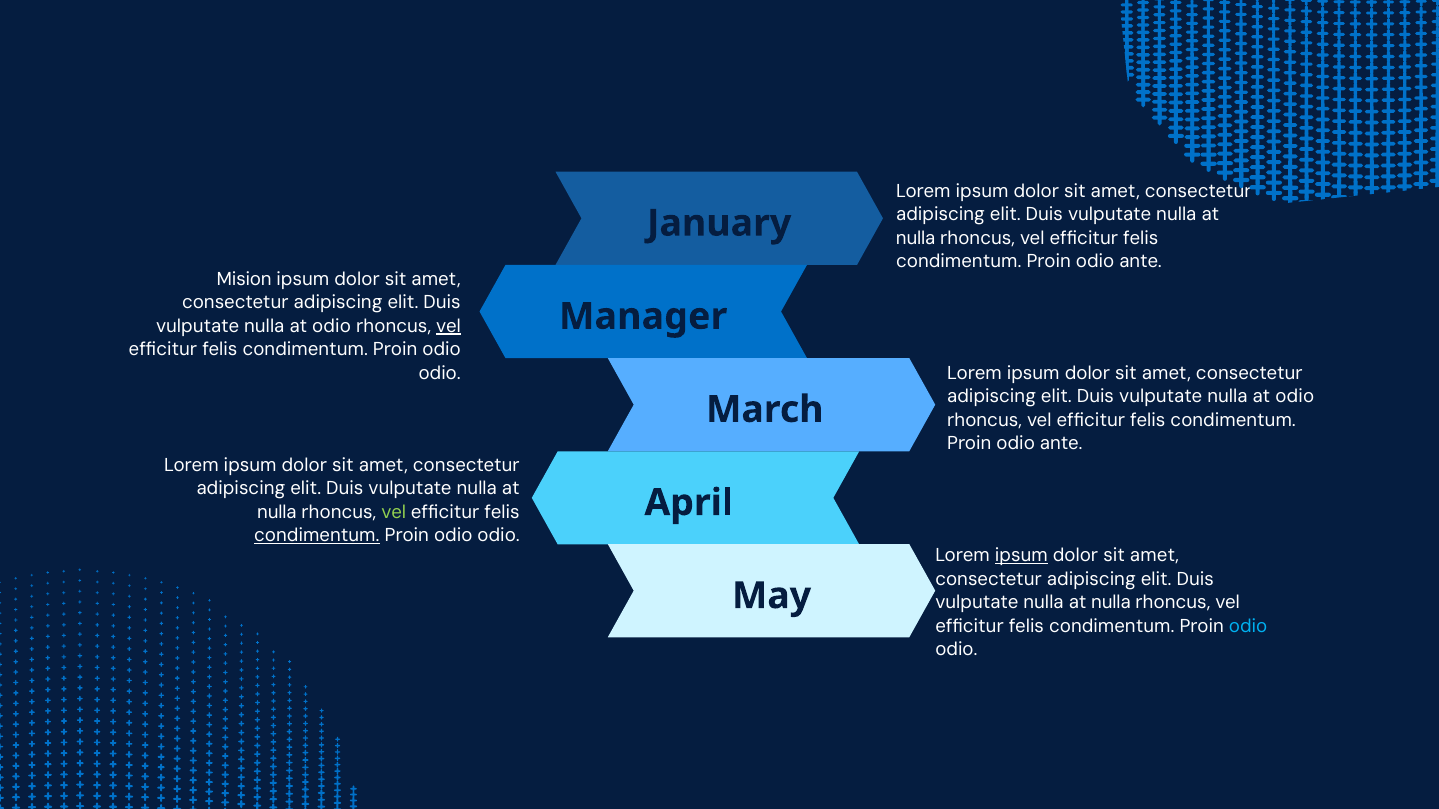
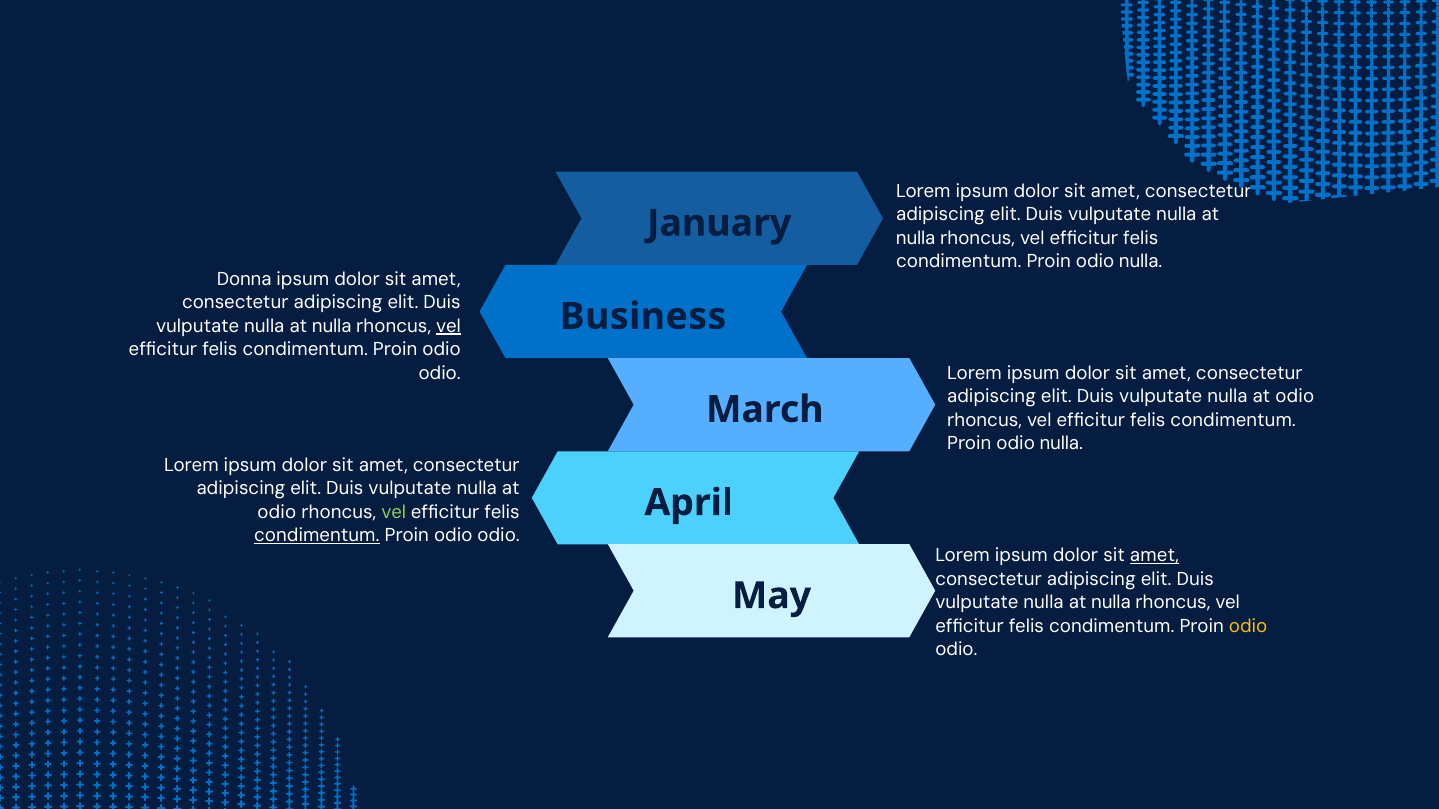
ante at (1141, 262): ante -> nulla
Mision: Mision -> Donna
Manager: Manager -> Business
odio at (332, 326): odio -> nulla
ante at (1061, 444): ante -> nulla
nulla at (277, 512): nulla -> odio
ipsum at (1021, 556) underline: present -> none
amet at (1154, 556) underline: none -> present
odio at (1248, 626) colour: light blue -> yellow
